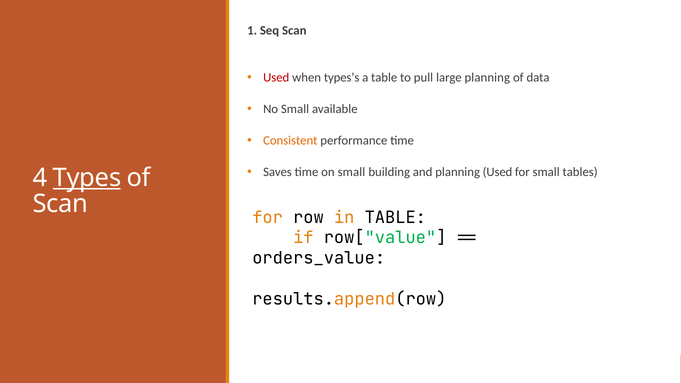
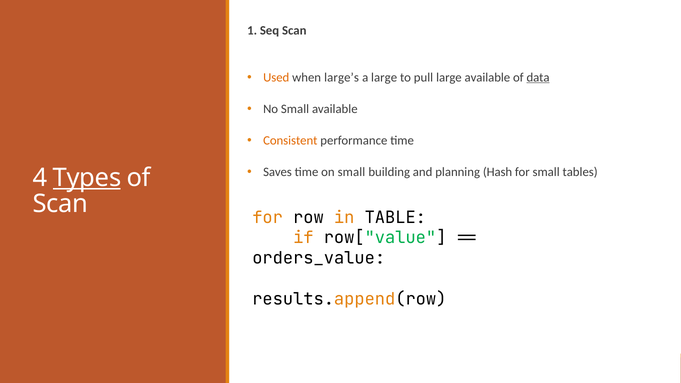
Used at (276, 77) colour: red -> orange
types’s: types’s -> large’s
a table: table -> large
large planning: planning -> available
data underline: none -> present
planning Used: Used -> Hash
